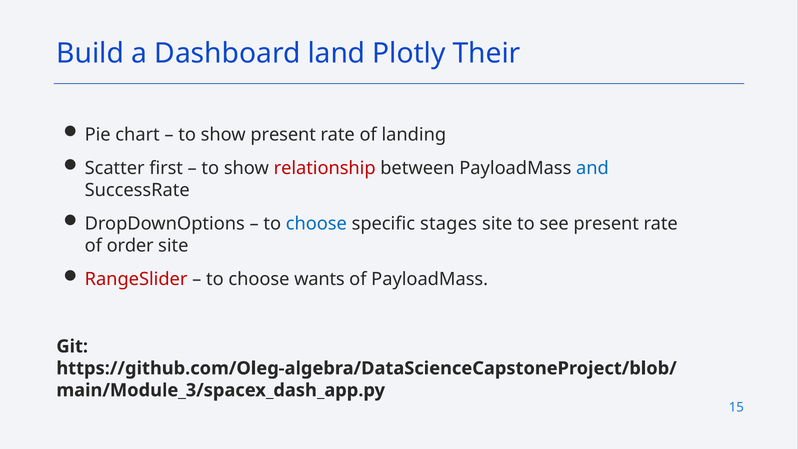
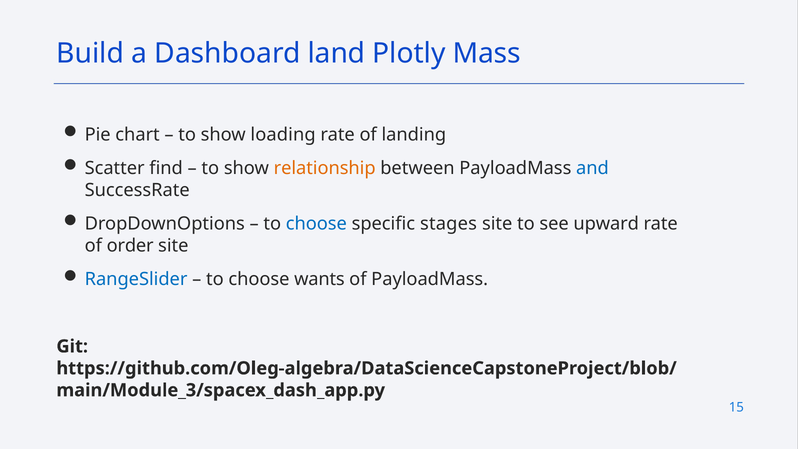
Their: Their -> Mass
show present: present -> loading
first: first -> find
relationship colour: red -> orange
see present: present -> upward
RangeSlider colour: red -> blue
